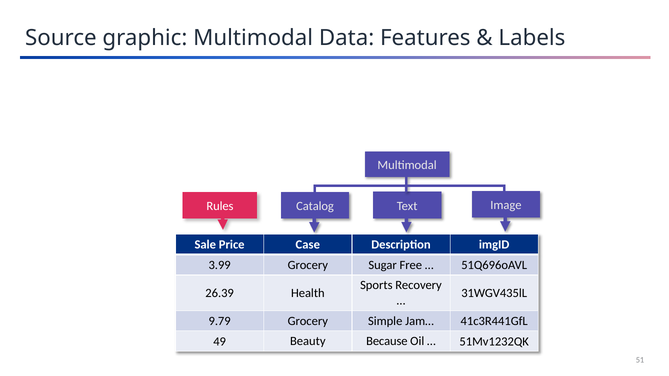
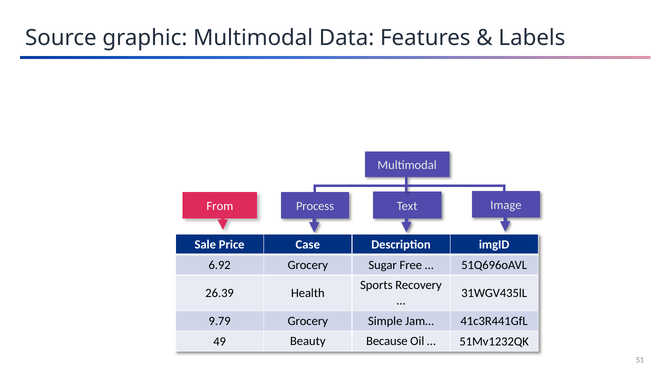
Rules: Rules -> From
Catalog: Catalog -> Process
3.99: 3.99 -> 6.92
